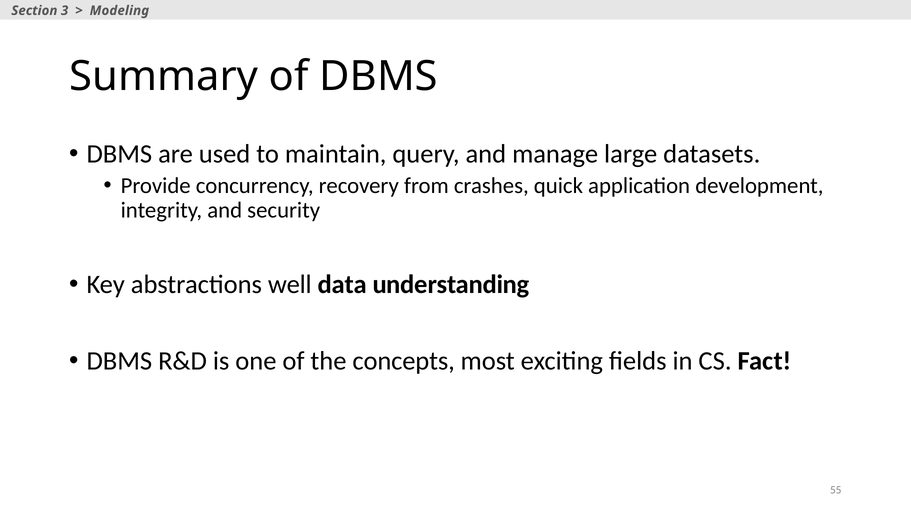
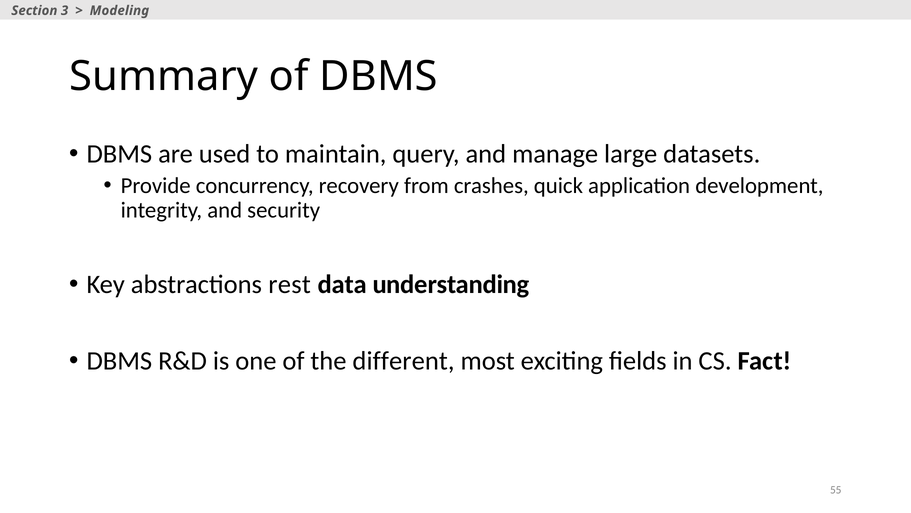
well: well -> rest
concepts: concepts -> different
